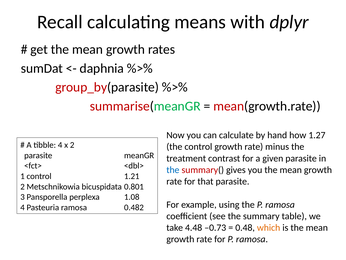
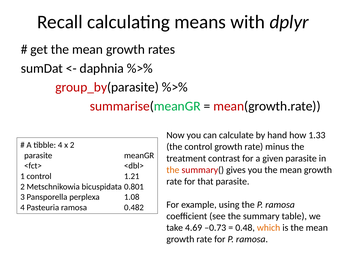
1.27: 1.27 -> 1.33
the at (173, 170) colour: blue -> orange
4.48: 4.48 -> 4.69
